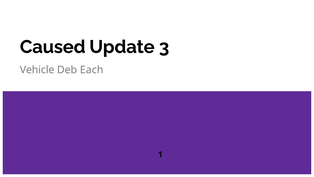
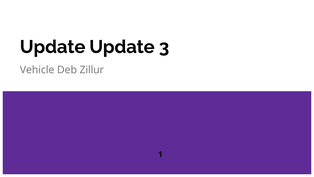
Caused at (53, 47): Caused -> Update
Each: Each -> Zillur
